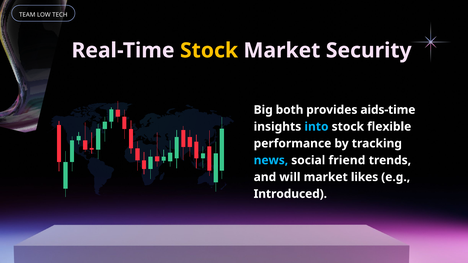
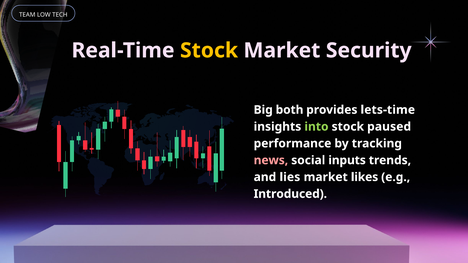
aids-time: aids-time -> lets-time
into colour: light blue -> light green
flexible: flexible -> paused
news colour: light blue -> pink
friend: friend -> inputs
will: will -> lies
